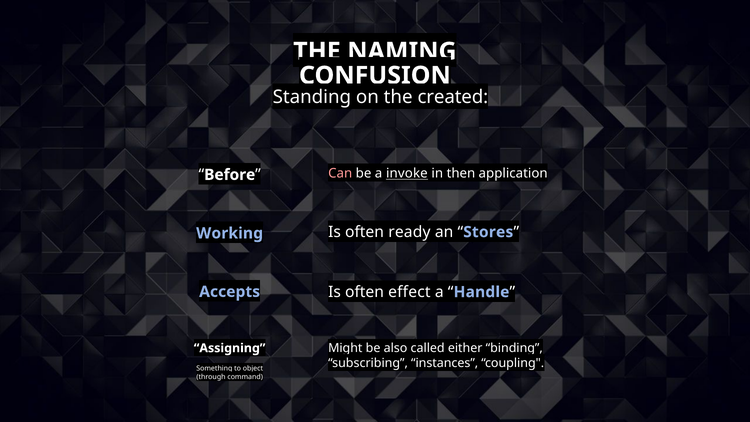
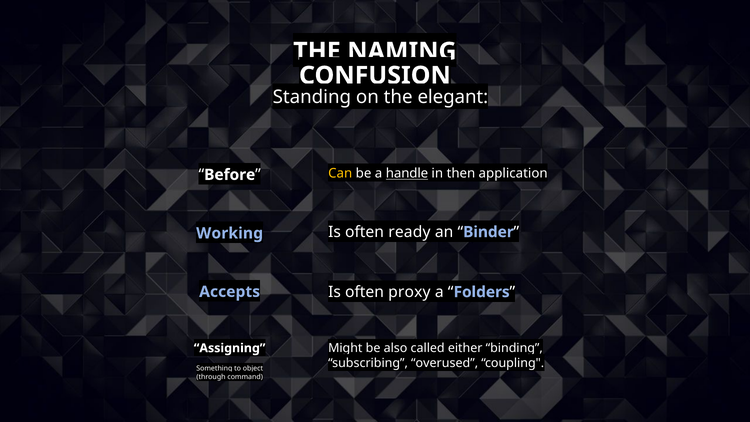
created: created -> elegant
Can colour: pink -> yellow
invoke: invoke -> handle
Stores: Stores -> Binder
effect: effect -> proxy
Handle: Handle -> Folders
instances: instances -> overused
